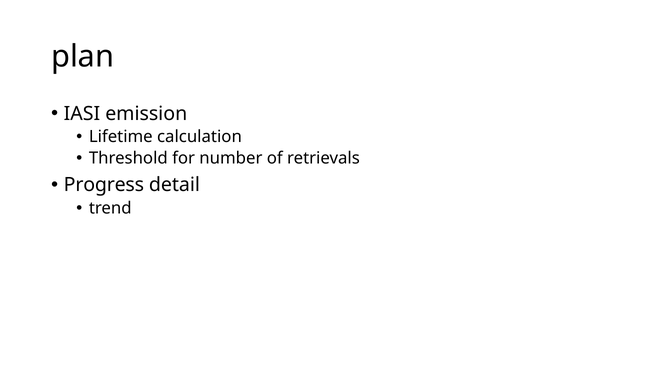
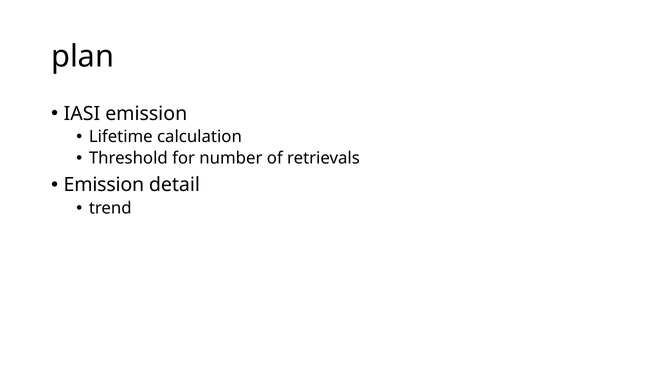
Progress at (104, 185): Progress -> Emission
